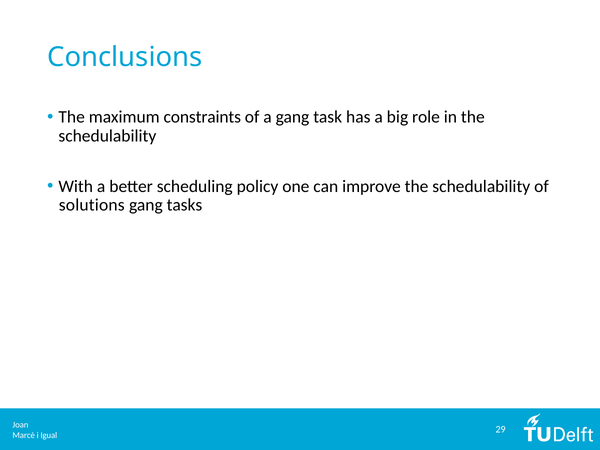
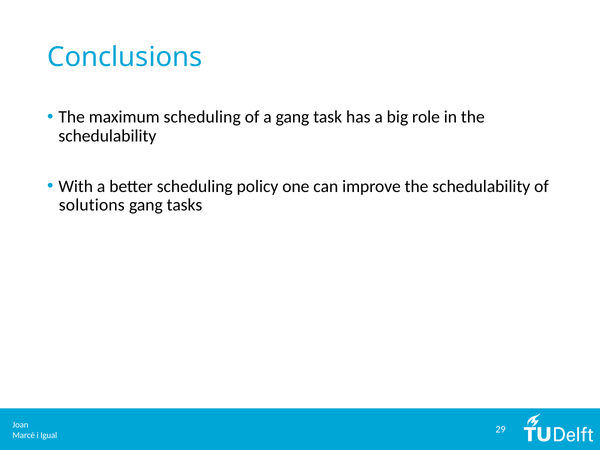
maximum constraints: constraints -> scheduling
